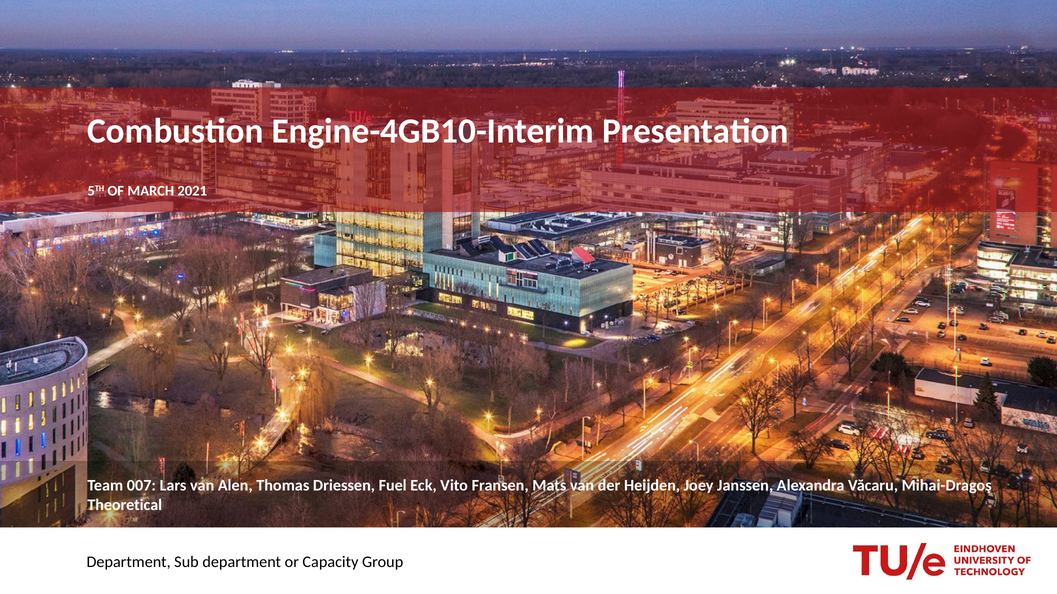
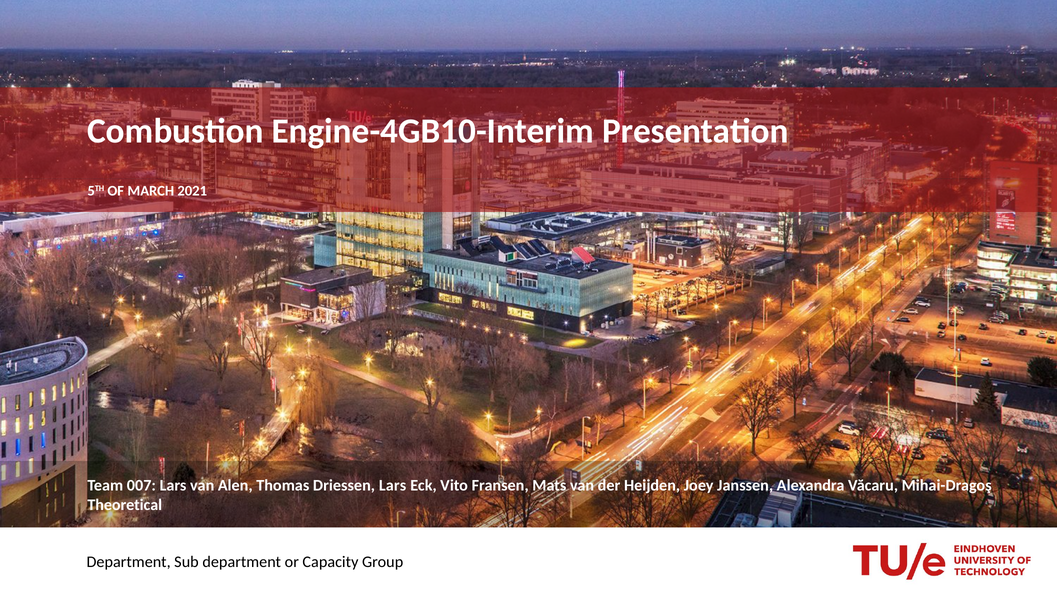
Driessen Fuel: Fuel -> Lars
